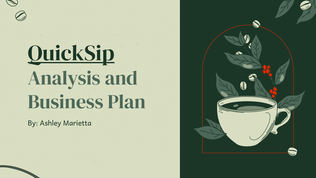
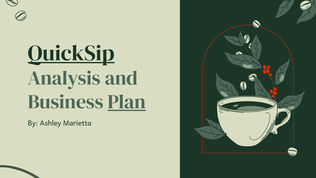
Plan underline: none -> present
